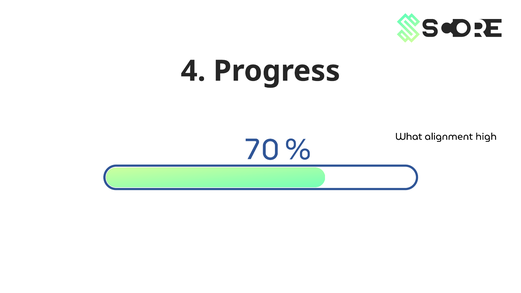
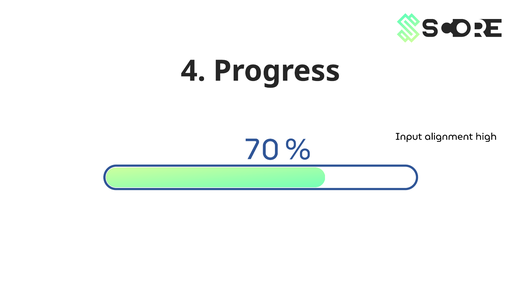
What: What -> Input
